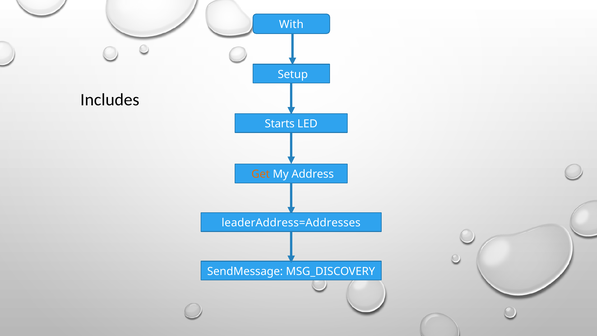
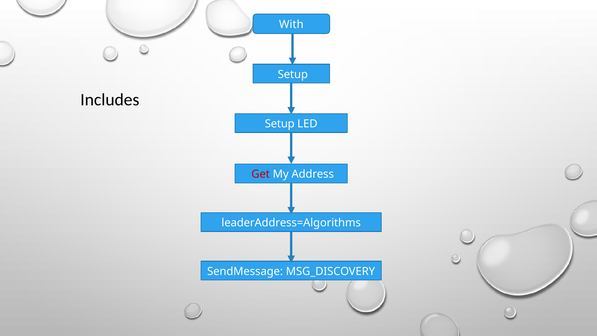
Starts at (280, 124): Starts -> Setup
Get colour: orange -> red
leaderAddress=Addresses: leaderAddress=Addresses -> leaderAddress=Algorithms
